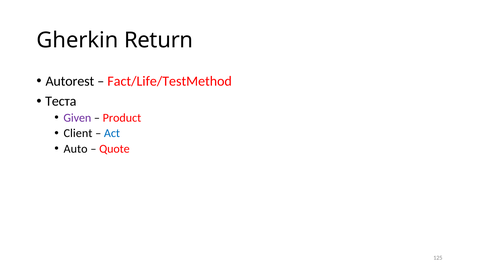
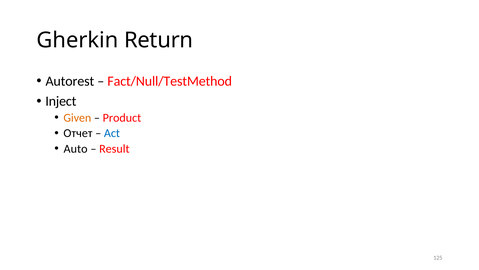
Fact/Life/TestMethod: Fact/Life/TestMethod -> Fact/Null/TestMethod
Теста: Теста -> Inject
Given colour: purple -> orange
Client: Client -> Отчет
Quote: Quote -> Result
